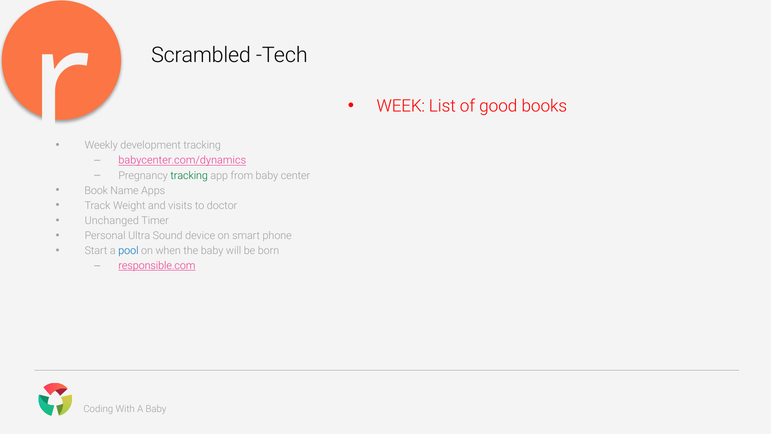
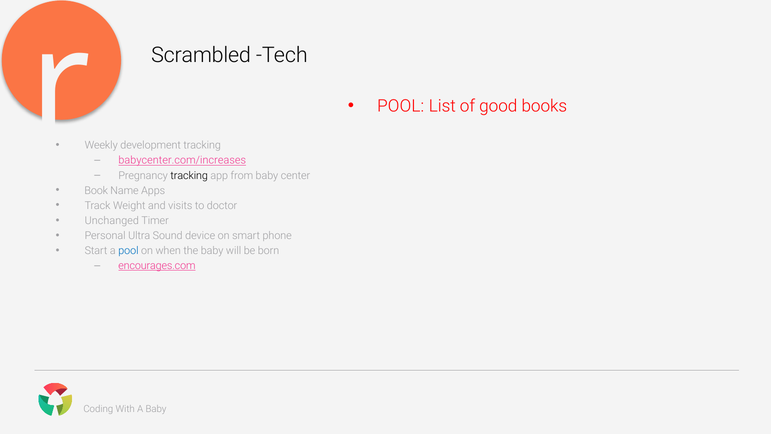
WEEK at (401, 106): WEEK -> POOL
babycenter.com/dynamics: babycenter.com/dynamics -> babycenter.com/increases
tracking at (189, 175) colour: green -> black
responsible.com: responsible.com -> encourages.com
